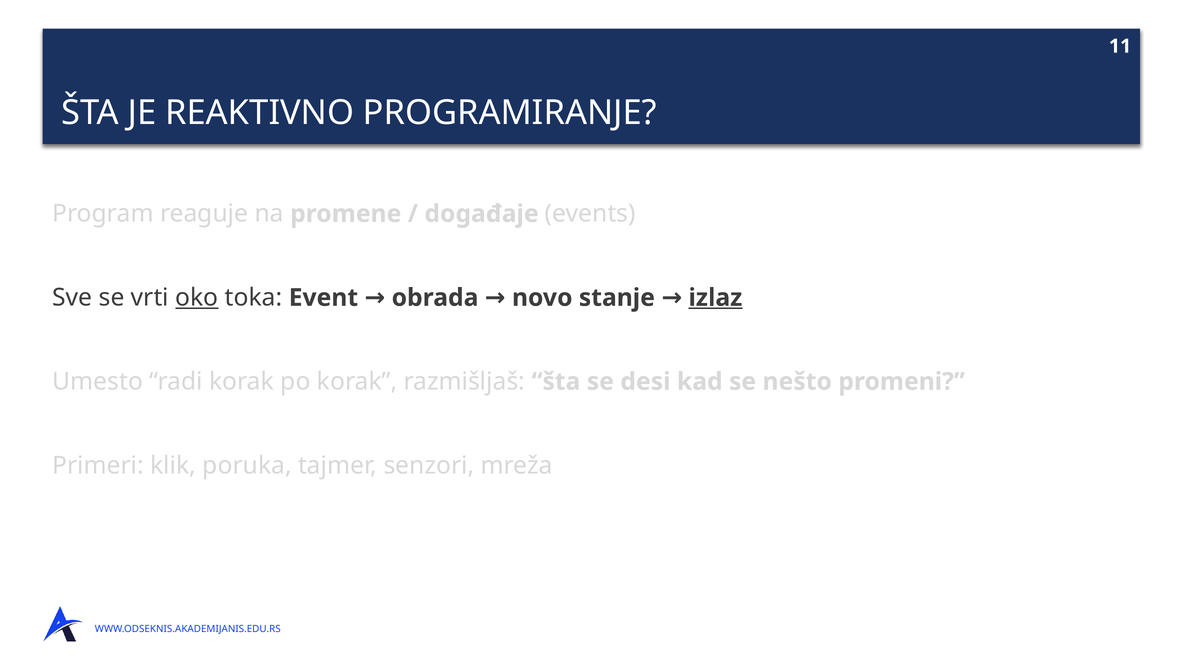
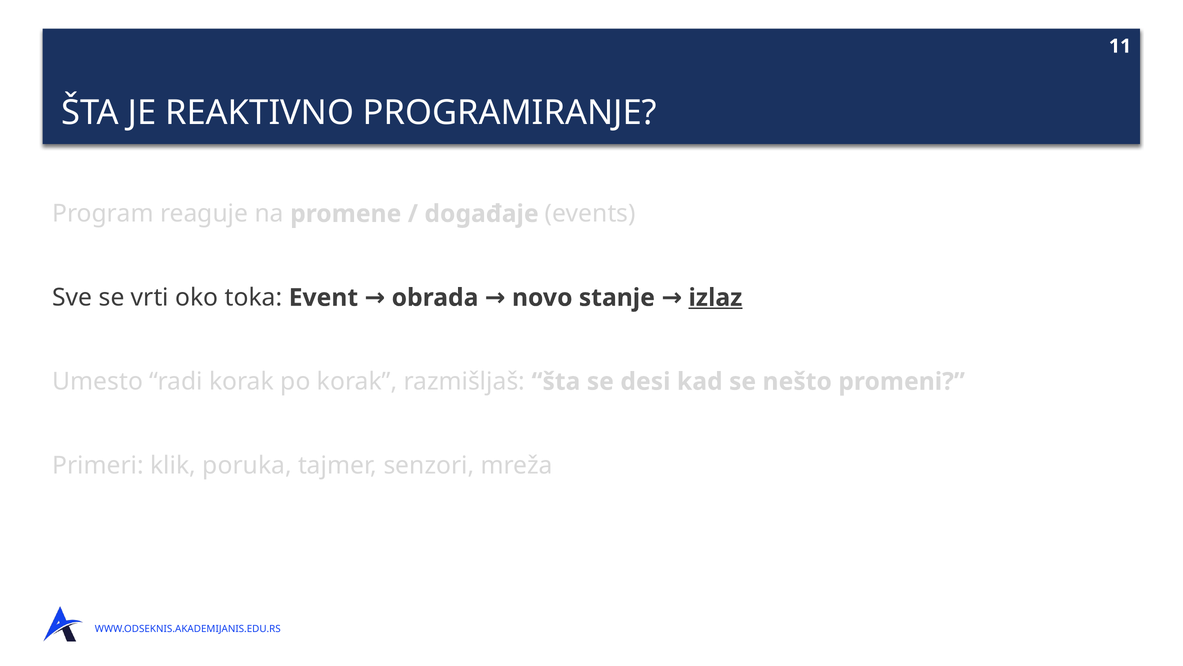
oko underline: present -> none
